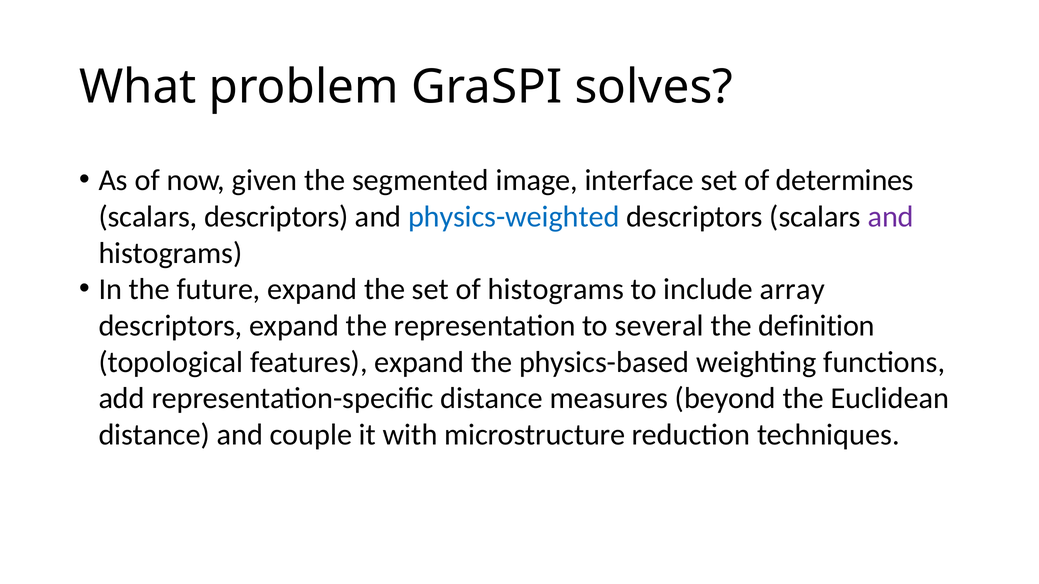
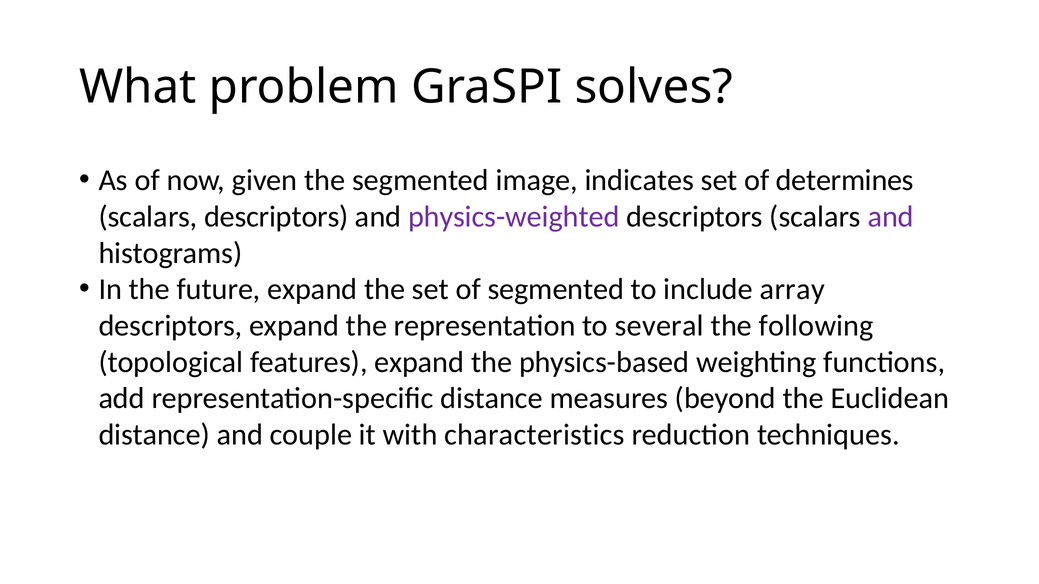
interface: interface -> indicates
physics-weighted colour: blue -> purple
of histograms: histograms -> segmented
definition: definition -> following
microstructure: microstructure -> characteristics
